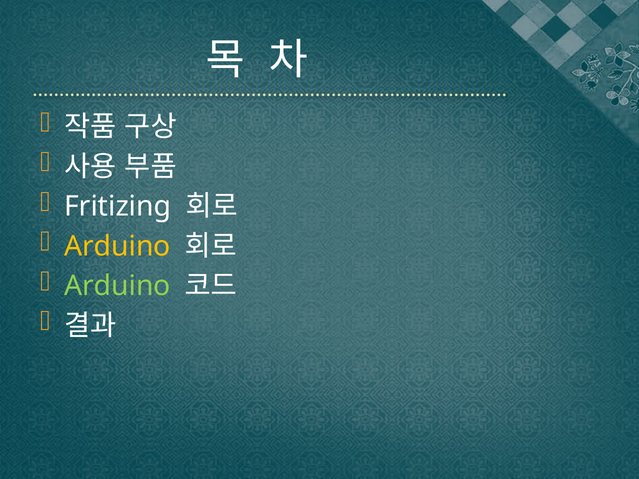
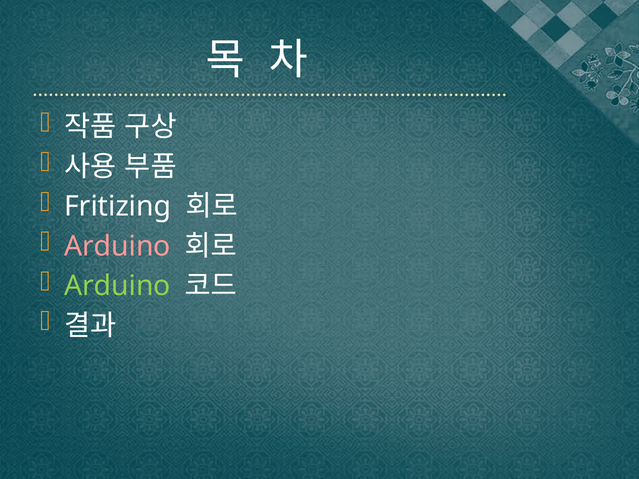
Arduino at (117, 246) colour: yellow -> pink
